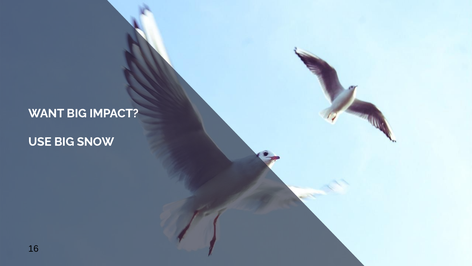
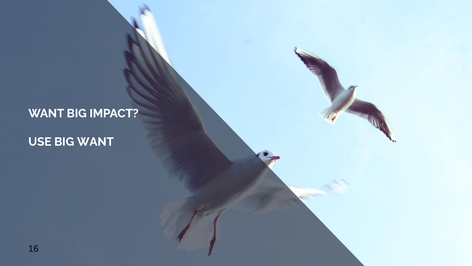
BIG SNOW: SNOW -> WANT
